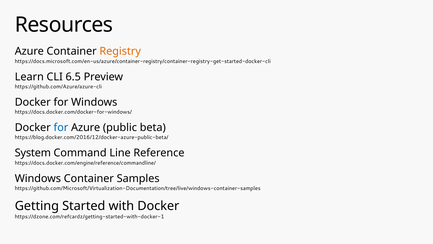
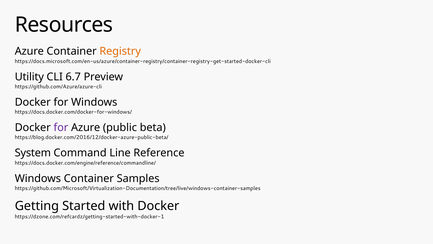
Learn: Learn -> Utility
6.5: 6.5 -> 6.7
for at (61, 127) colour: blue -> purple
